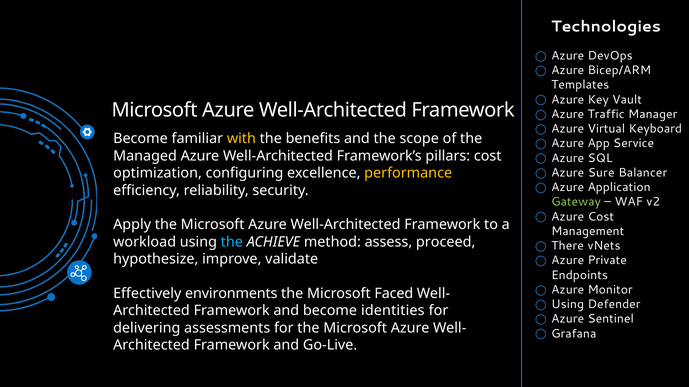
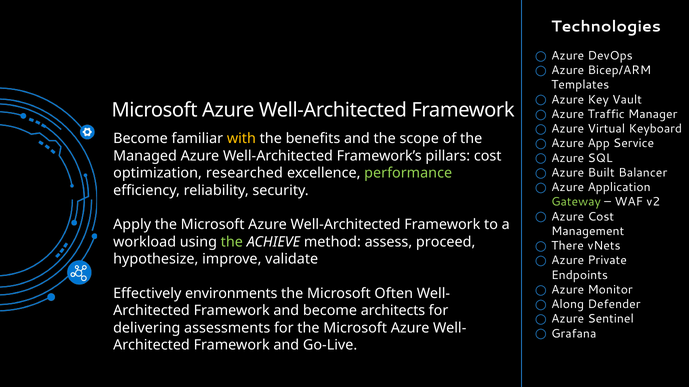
Sure: Sure -> Built
configuring: configuring -> researched
performance colour: yellow -> light green
the at (232, 242) colour: light blue -> light green
Faced: Faced -> Often
Using at (568, 305): Using -> Along
identities: identities -> architects
